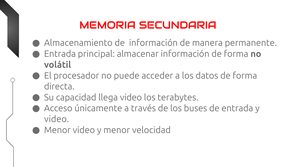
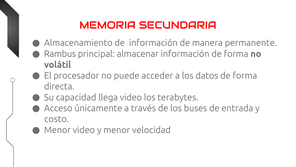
Entrada at (60, 54): Entrada -> Rambus
video at (57, 119): video -> costo
